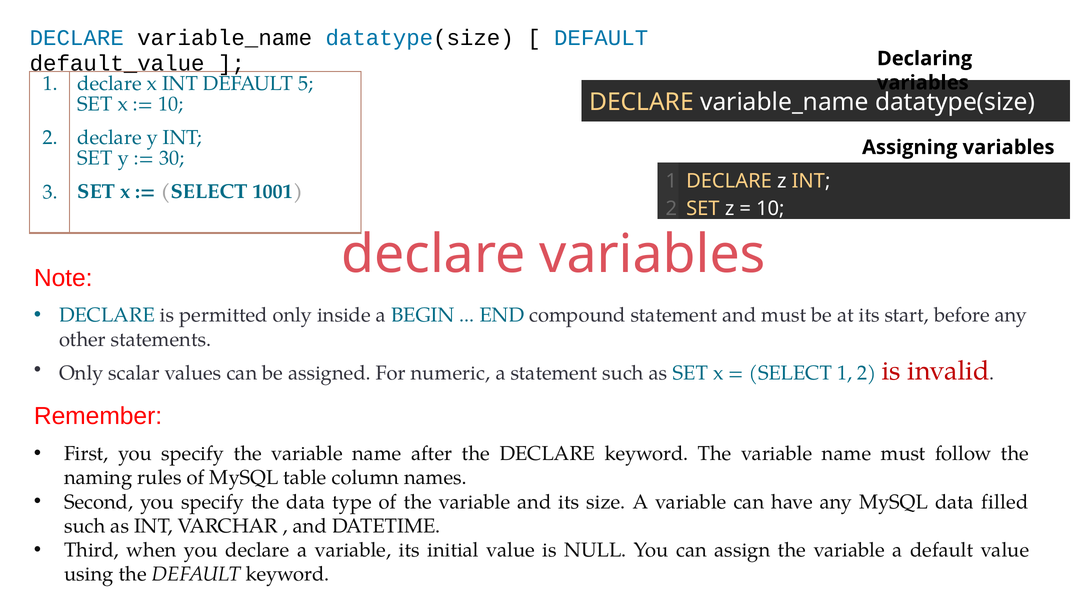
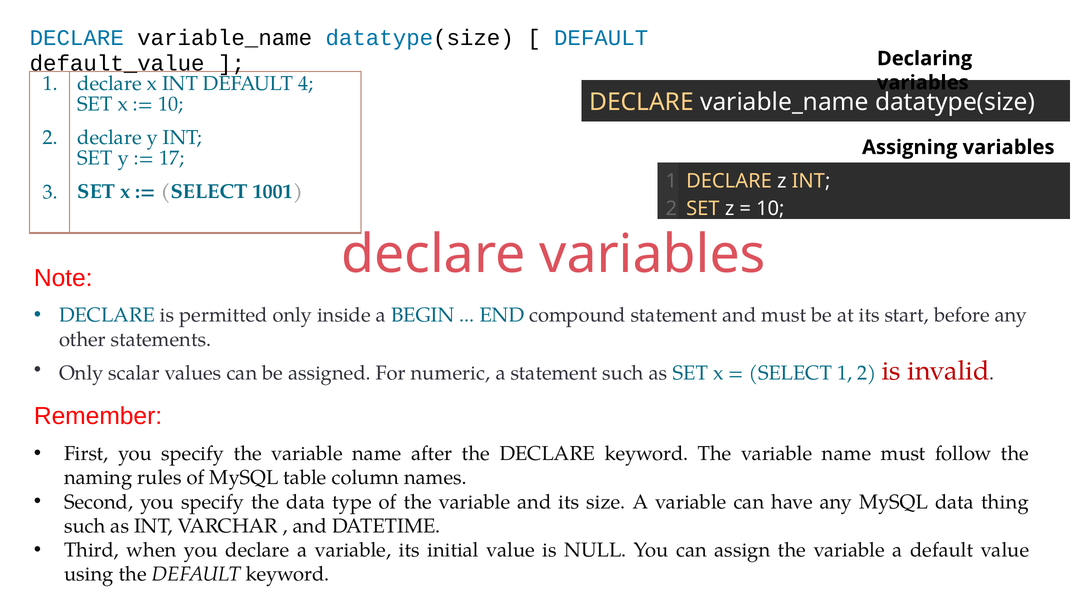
5: 5 -> 4
30: 30 -> 17
filled: filled -> thing
